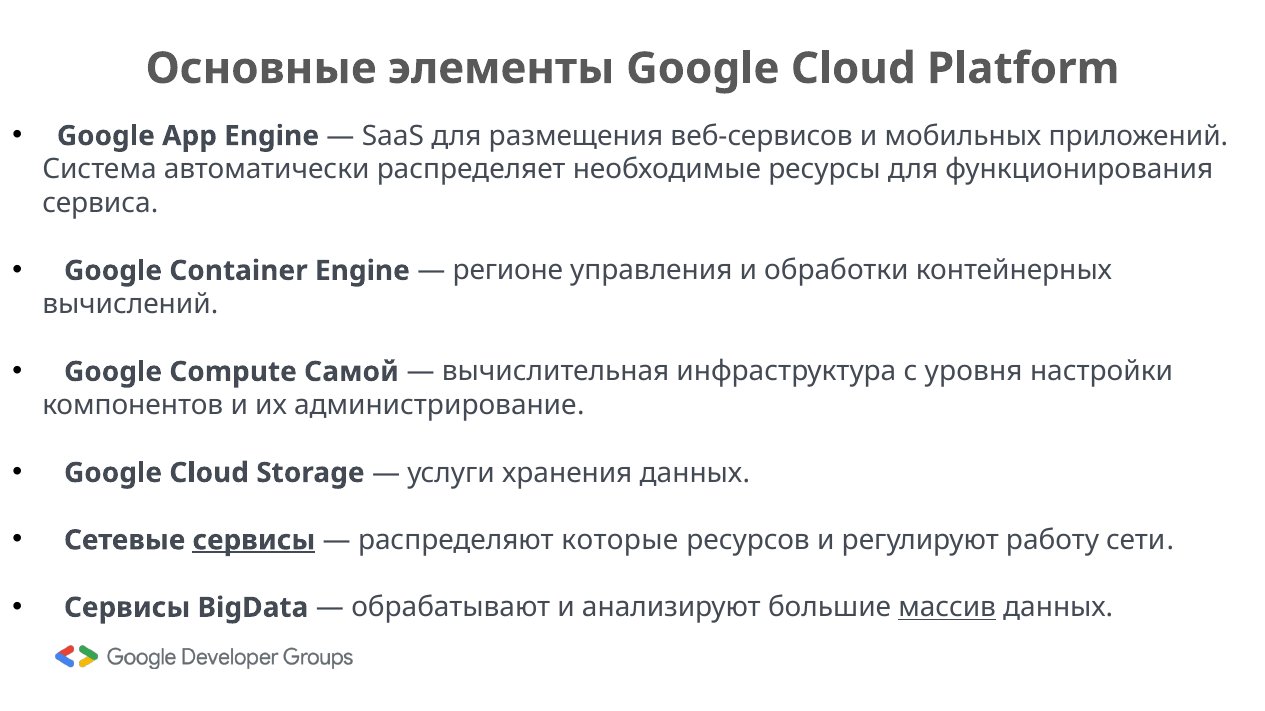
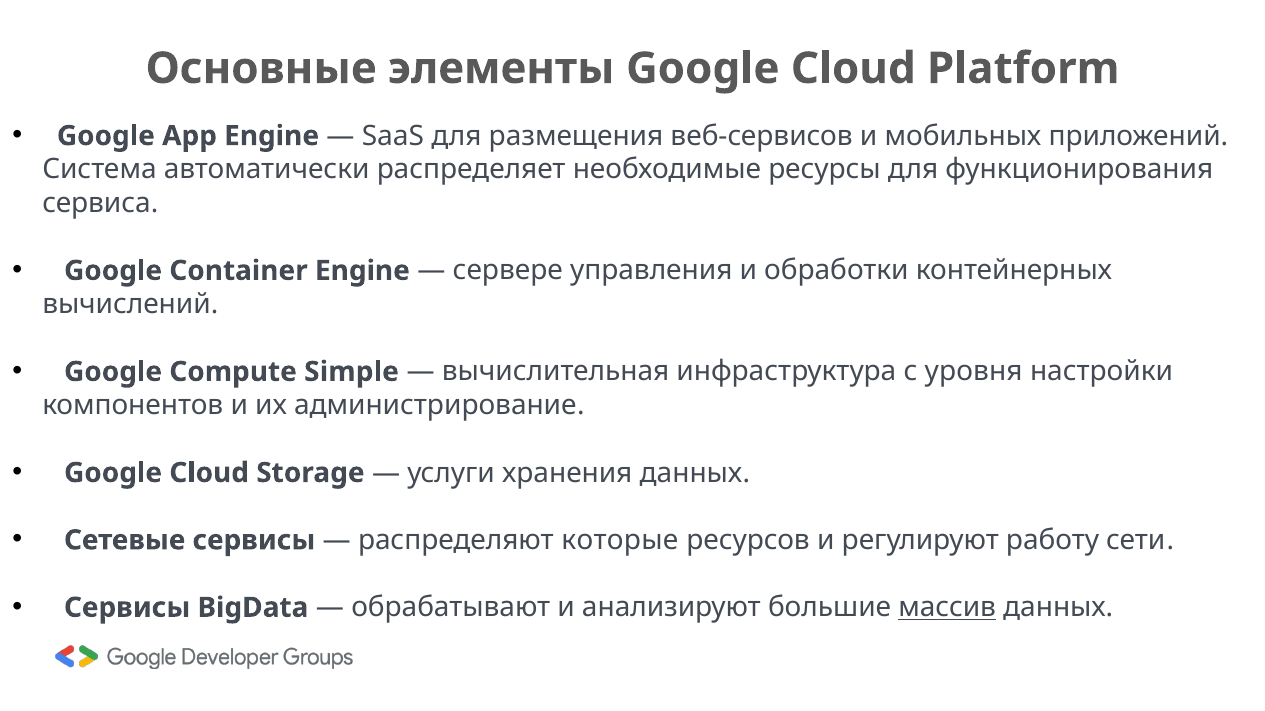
регионе: регионе -> сервере
Самой: Самой -> Simple
сервисы at (254, 541) underline: present -> none
